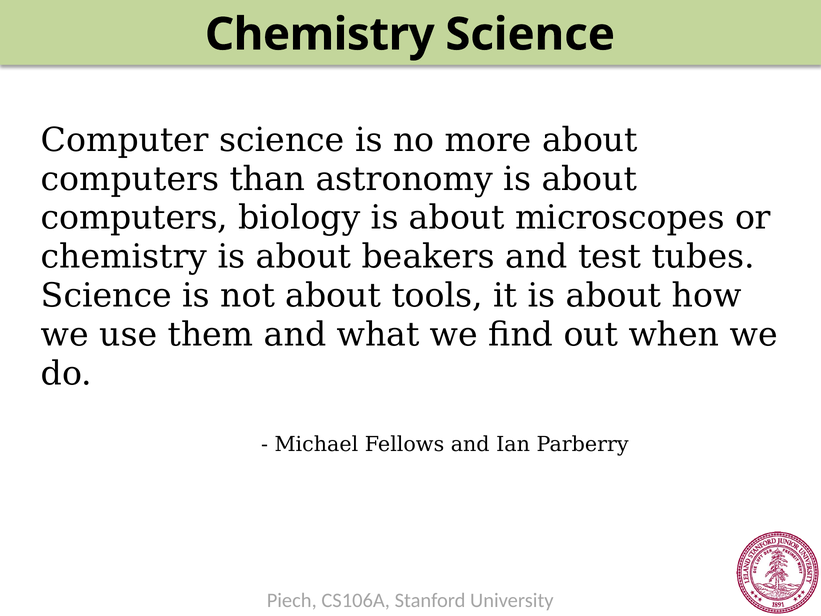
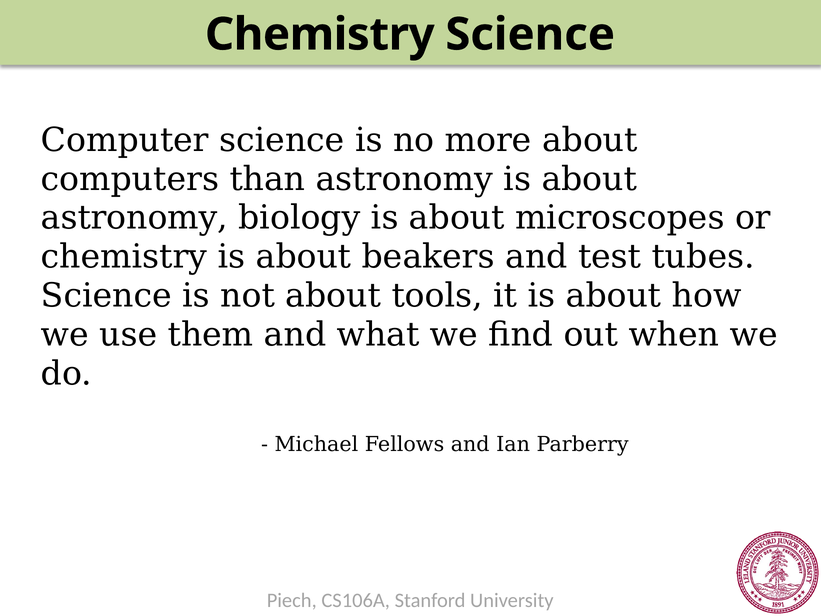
computers at (134, 218): computers -> astronomy
